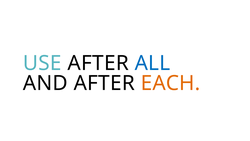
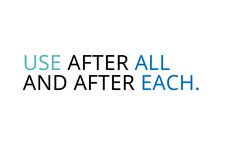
EACH colour: orange -> blue
